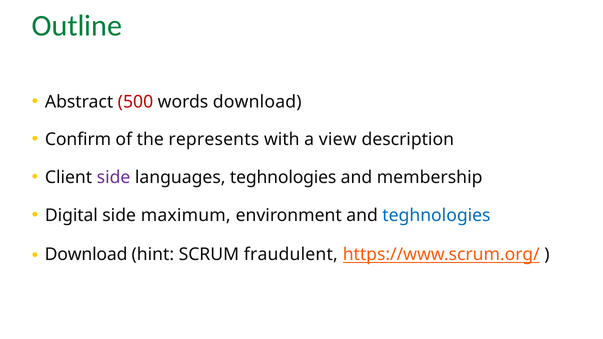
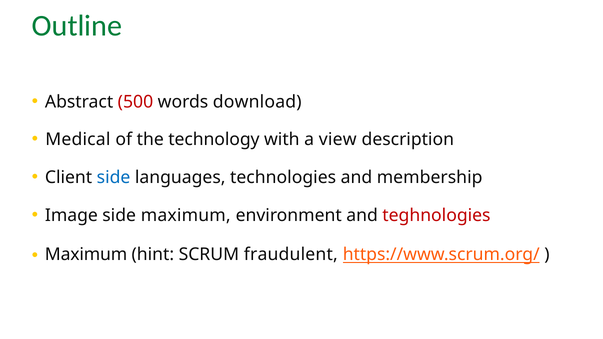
Confirm: Confirm -> Medical
represents: represents -> technology
side at (114, 177) colour: purple -> blue
languages teghnologies: teghnologies -> technologies
Digital: Digital -> Image
teghnologies at (436, 215) colour: blue -> red
Download at (86, 255): Download -> Maximum
